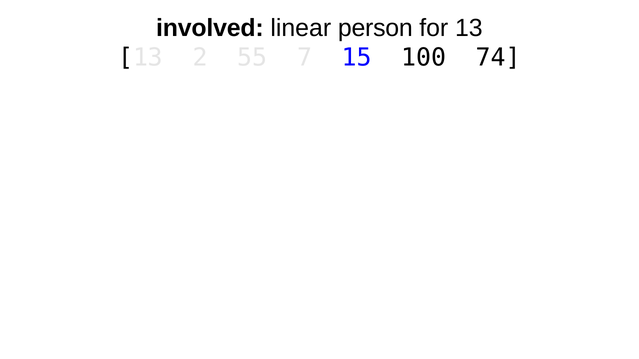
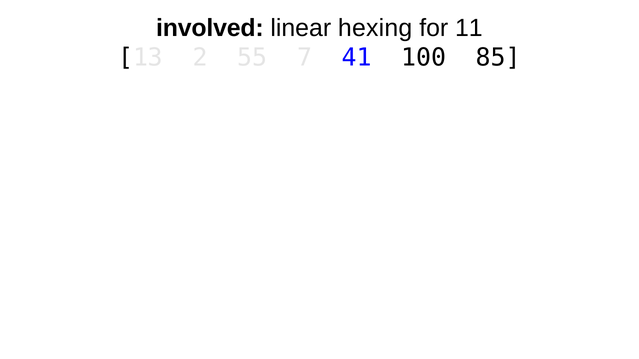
person: person -> hexing
for 13: 13 -> 11
15: 15 -> 41
74: 74 -> 85
